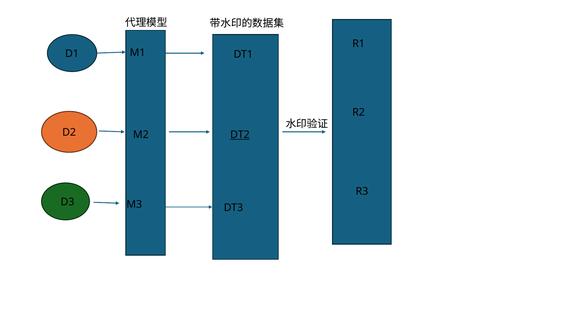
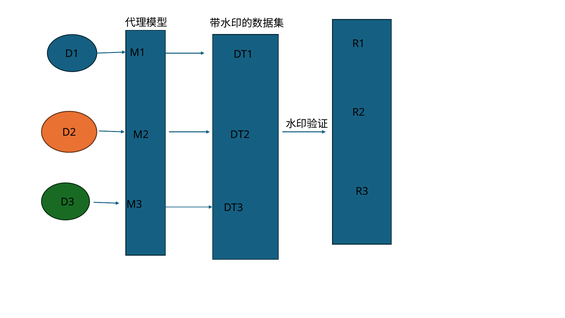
DT2 underline: present -> none
